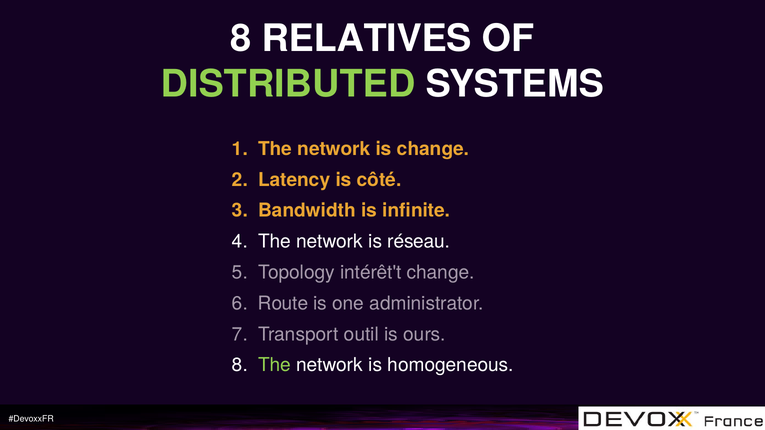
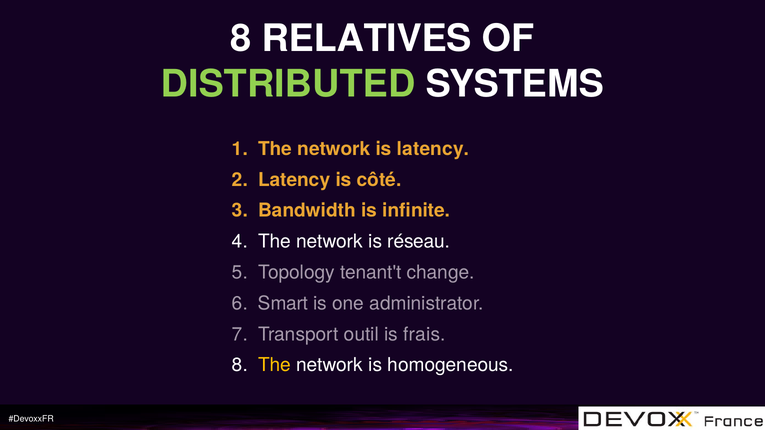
is change: change -> latency
intérêt't: intérêt't -> tenant't
Route: Route -> Smart
ours: ours -> frais
The at (275, 365) colour: light green -> yellow
